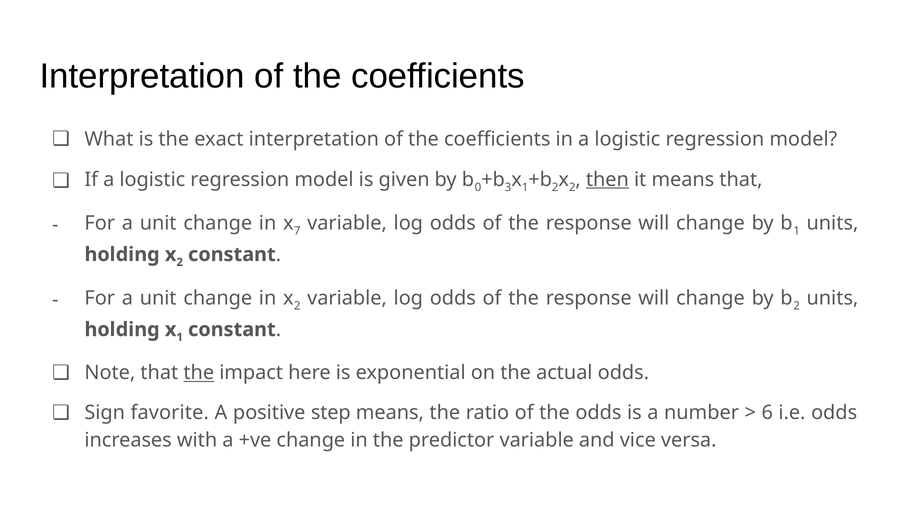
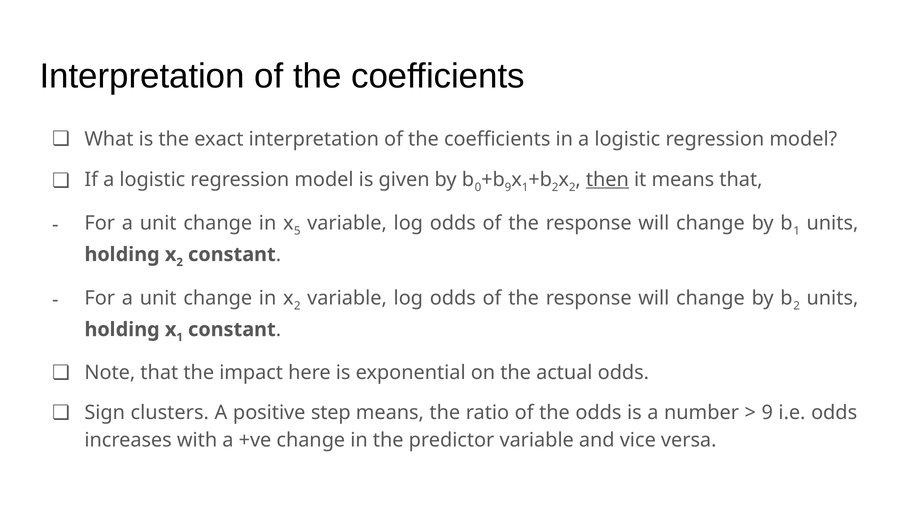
3 at (508, 187): 3 -> 9
7: 7 -> 5
the at (199, 373) underline: present -> none
favorite: favorite -> clusters
6 at (767, 413): 6 -> 9
